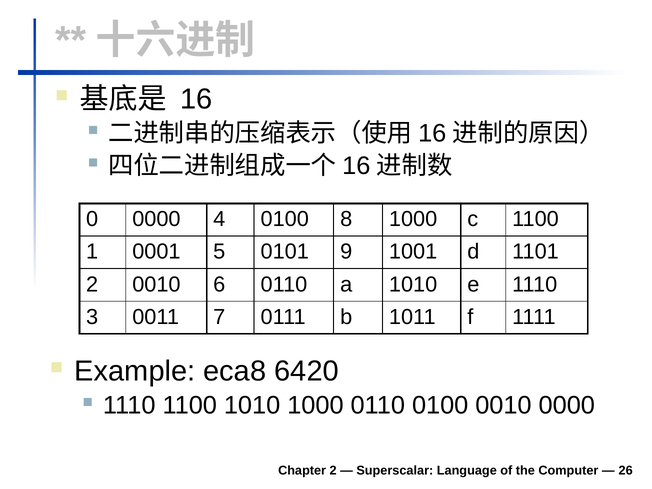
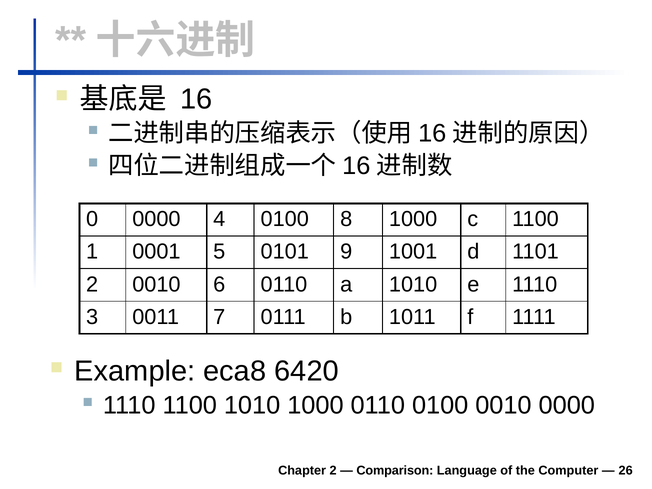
Superscalar: Superscalar -> Comparison
